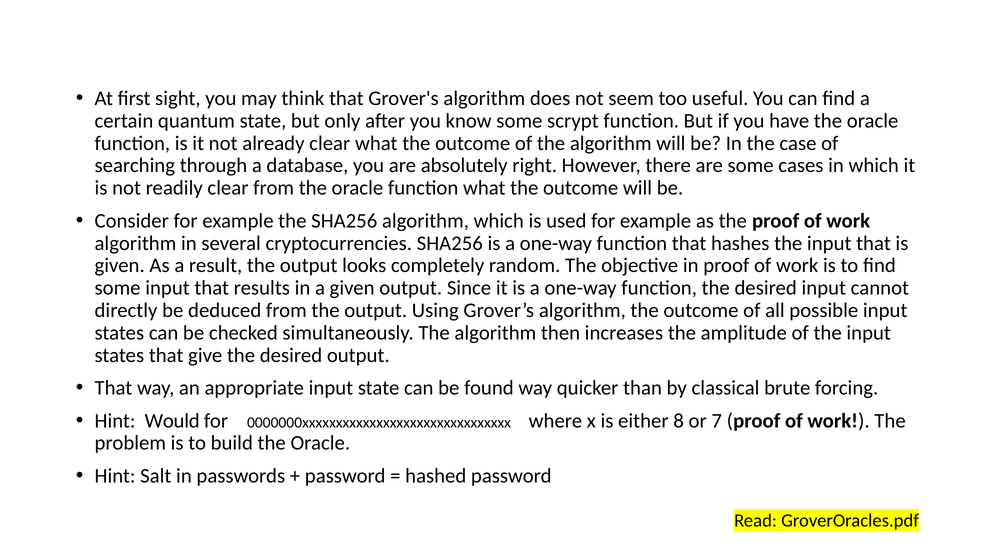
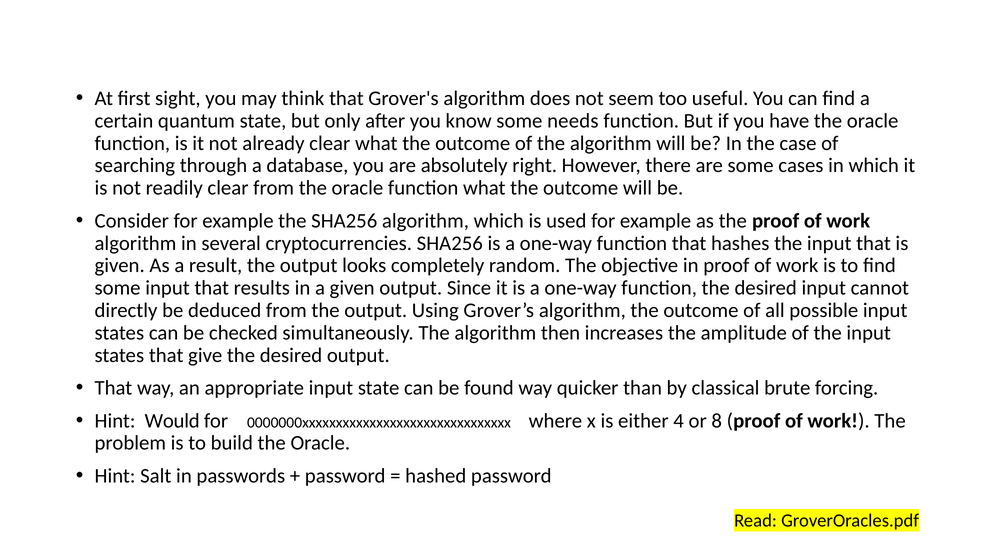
scrypt: scrypt -> needs
8: 8 -> 4
7: 7 -> 8
